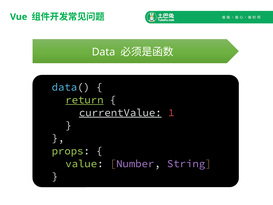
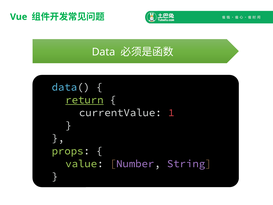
currentValue underline: present -> none
